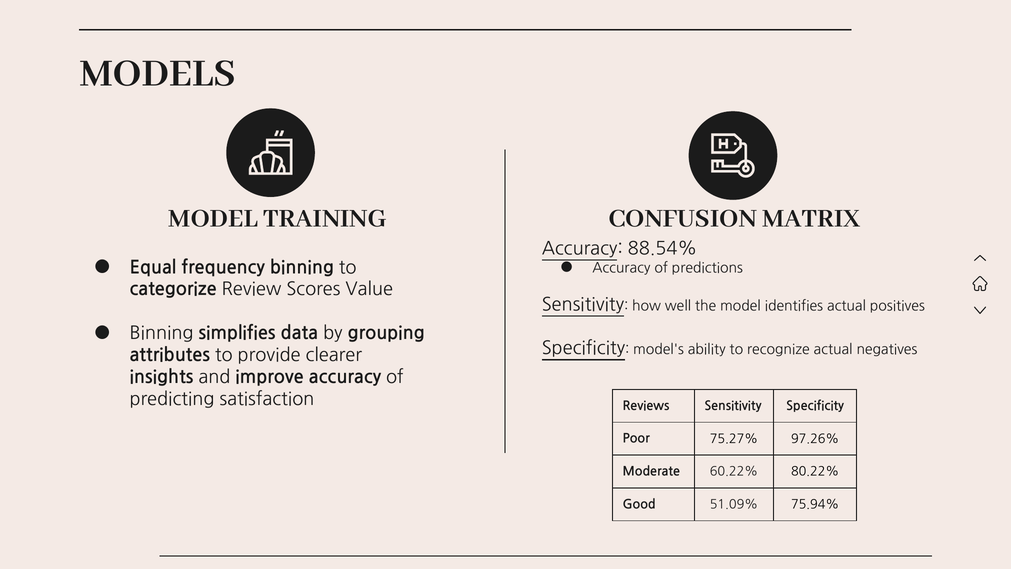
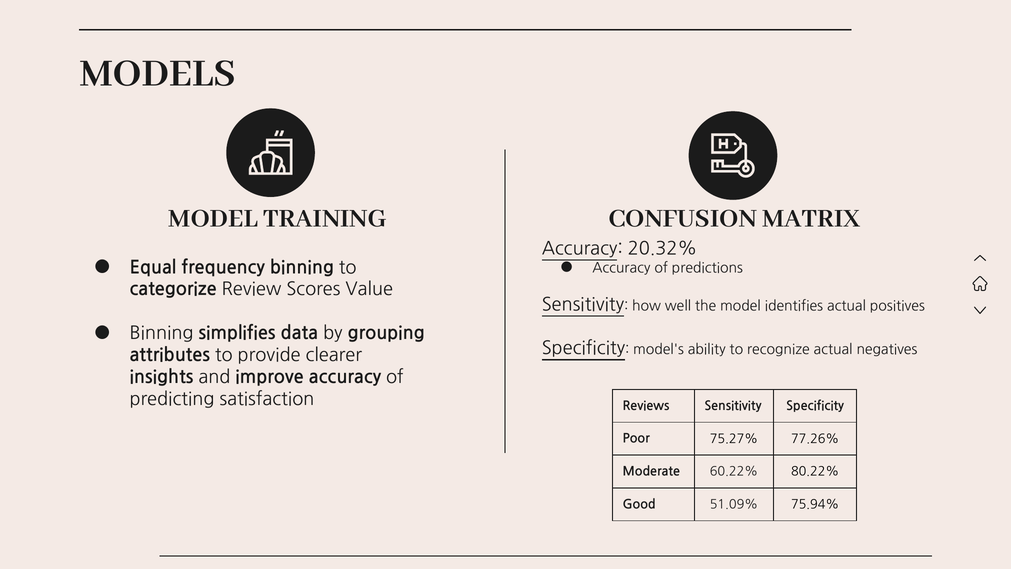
88.54%: 88.54% -> 20.32%
97.26%: 97.26% -> 77.26%
